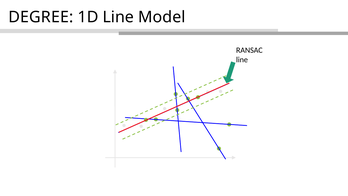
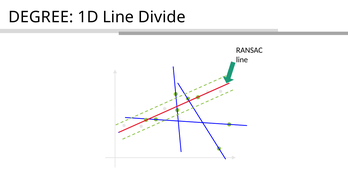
Model: Model -> Divide
